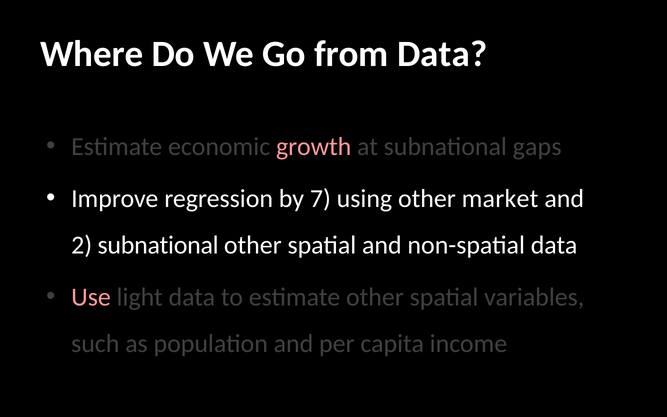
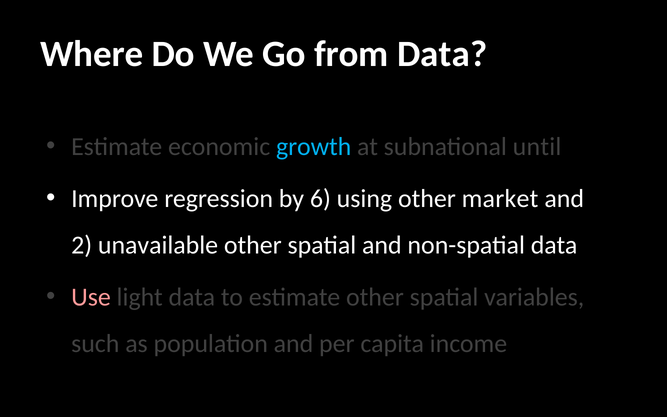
growth colour: pink -> light blue
gaps: gaps -> until
7: 7 -> 6
2 subnational: subnational -> unavailable
